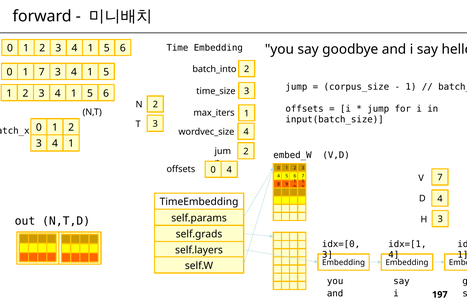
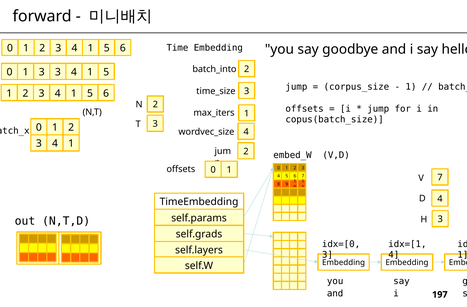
1 7: 7 -> 3
input(batch_size: input(batch_size -> copus(batch_size
offsets 4: 4 -> 1
